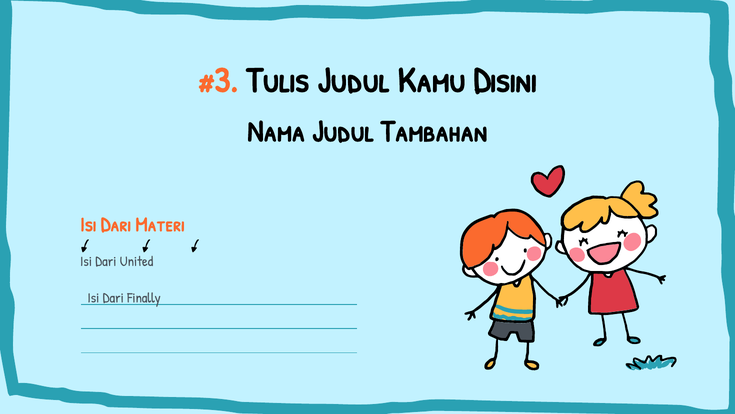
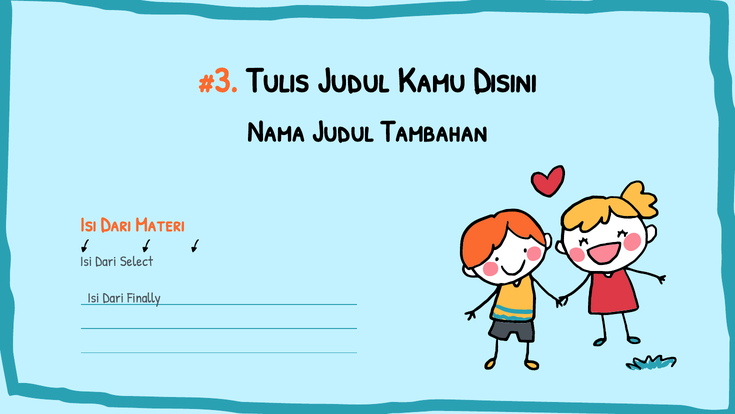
United: United -> Select
